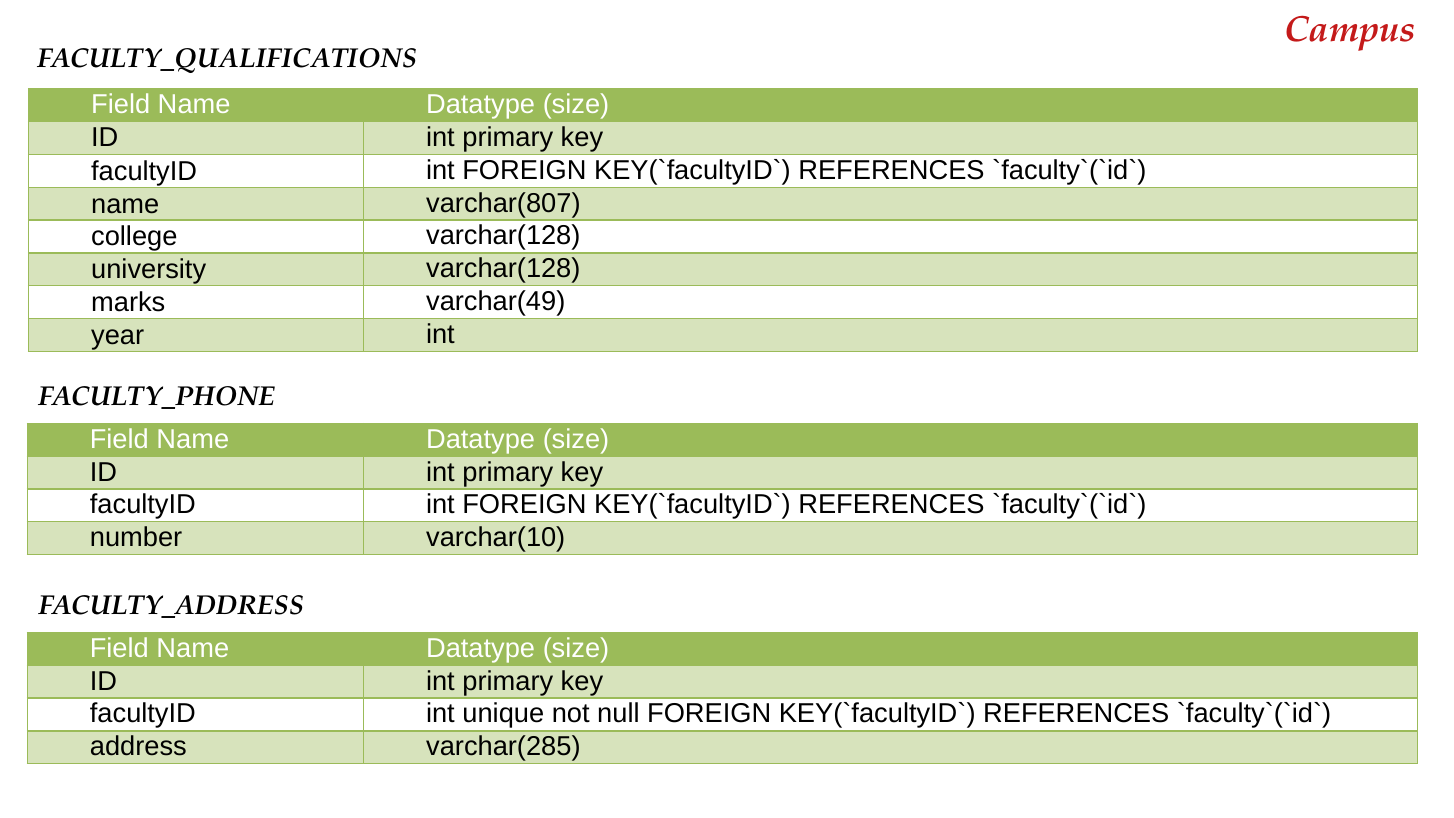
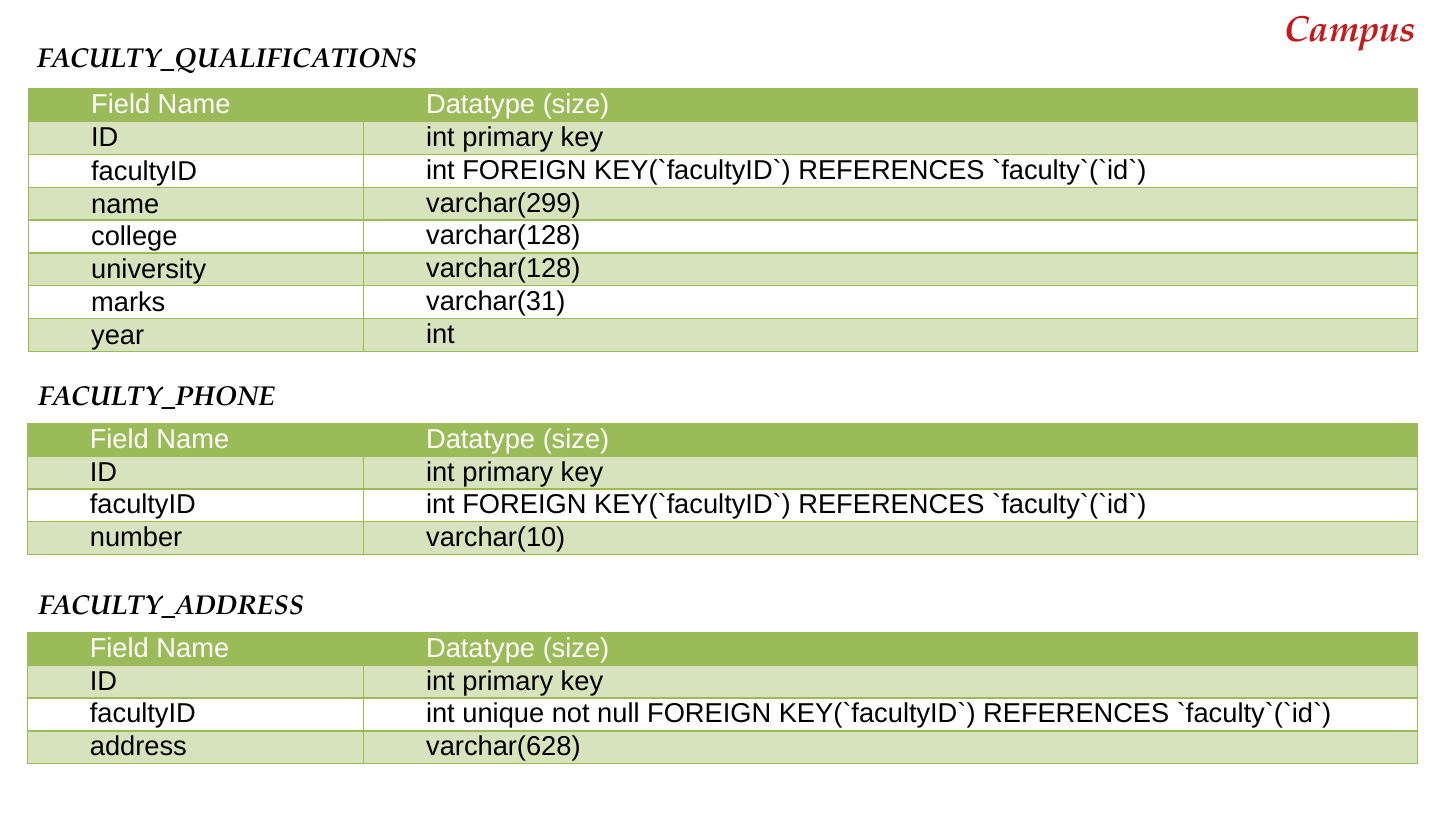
varchar(807: varchar(807 -> varchar(299
varchar(49: varchar(49 -> varchar(31
varchar(285: varchar(285 -> varchar(628
